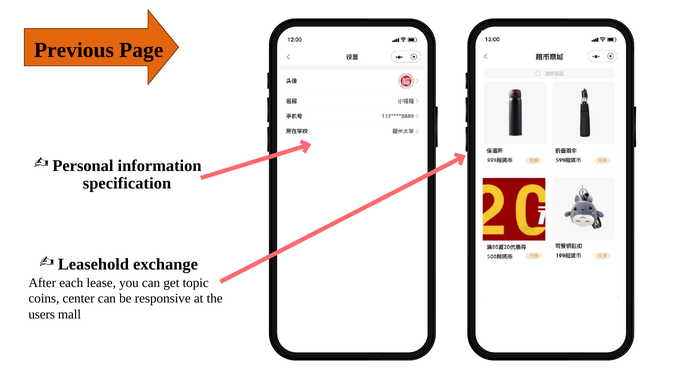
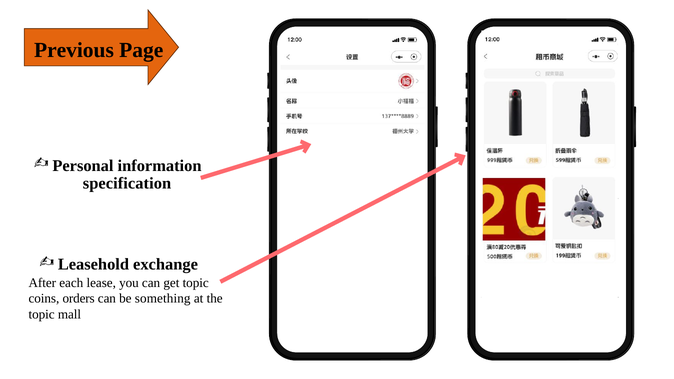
center: center -> orders
responsive: responsive -> something
users at (42, 314): users -> topic
